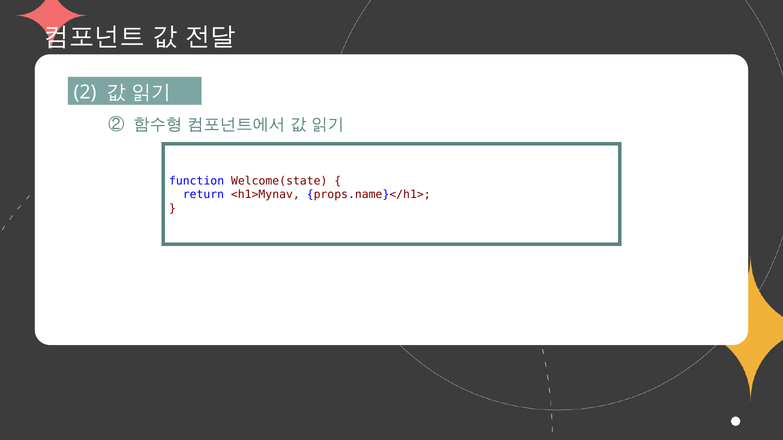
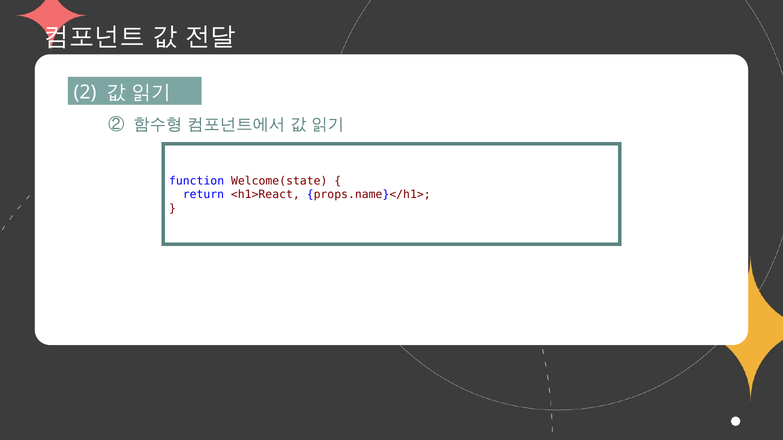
<h1>Mynav: <h1>Mynav -> <h1>React
